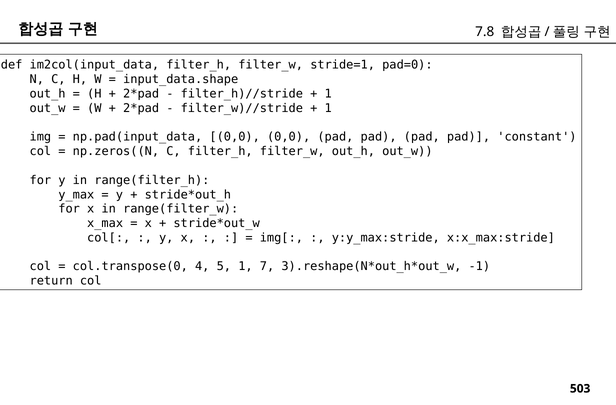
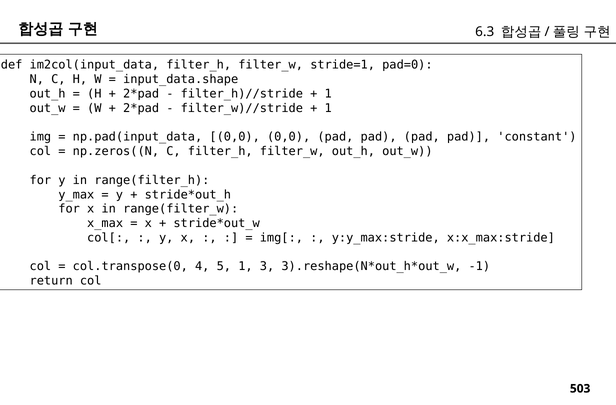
7.8: 7.8 -> 6.3
7: 7 -> 3
